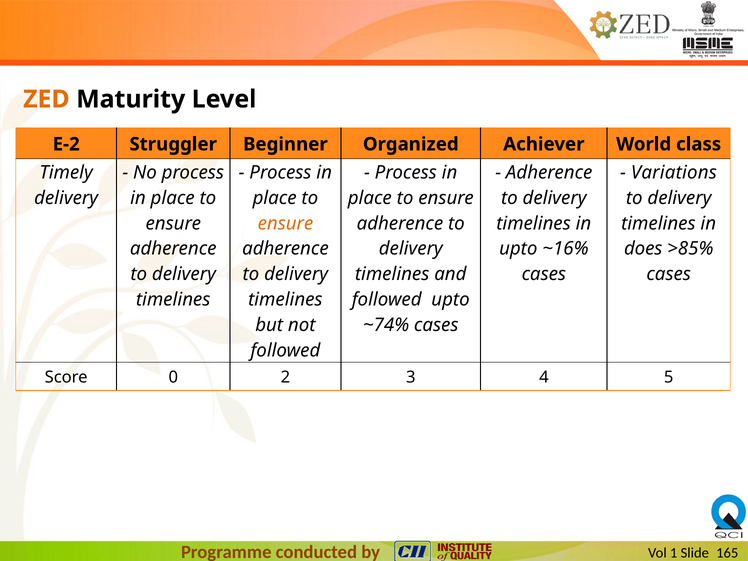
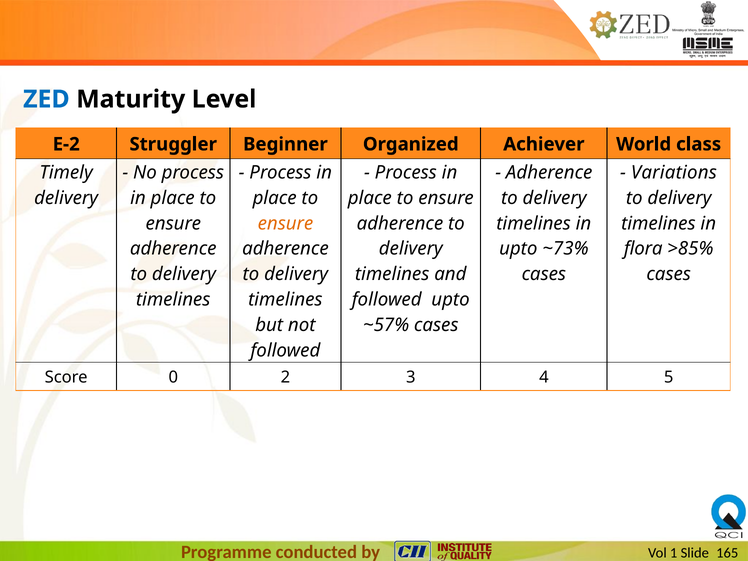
ZED colour: orange -> blue
~16%: ~16% -> ~73%
does: does -> flora
~74%: ~74% -> ~57%
